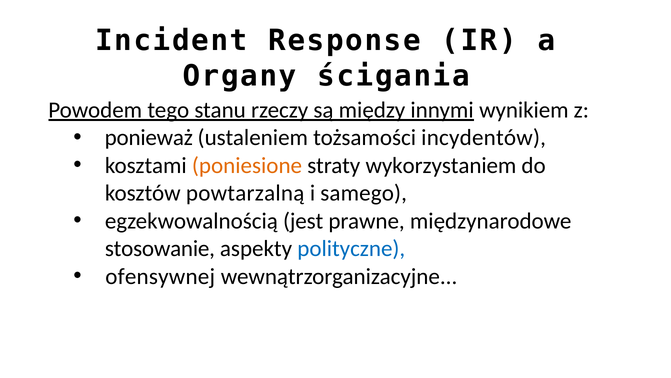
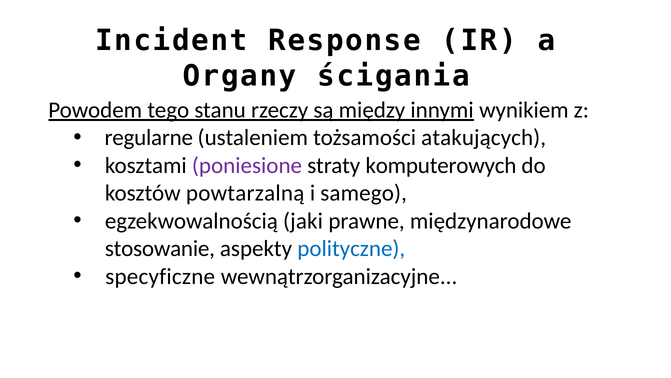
ponieważ: ponieważ -> regularne
incydentów: incydentów -> atakujących
poniesione colour: orange -> purple
wykorzystaniem: wykorzystaniem -> komputerowych
jest: jest -> jaki
ofensywnej: ofensywnej -> specyficzne
